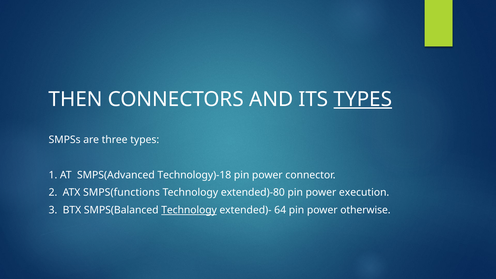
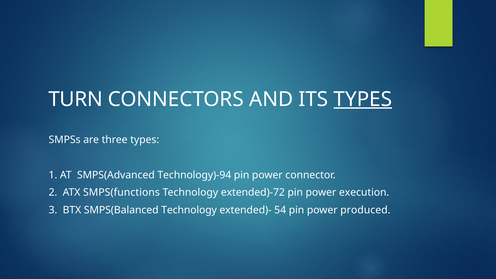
THEN: THEN -> TURN
Technology)-18: Technology)-18 -> Technology)-94
extended)-80: extended)-80 -> extended)-72
Technology at (189, 210) underline: present -> none
64: 64 -> 54
otherwise: otherwise -> produced
